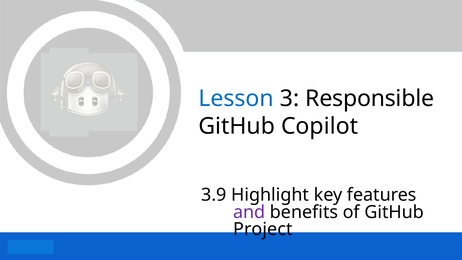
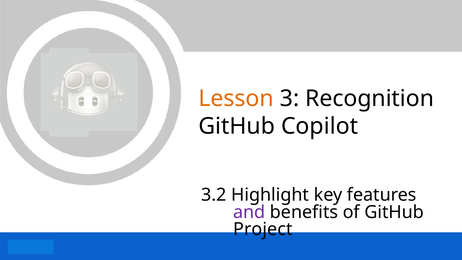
Lesson colour: blue -> orange
Responsible: Responsible -> Recognition
3.9: 3.9 -> 3.2
